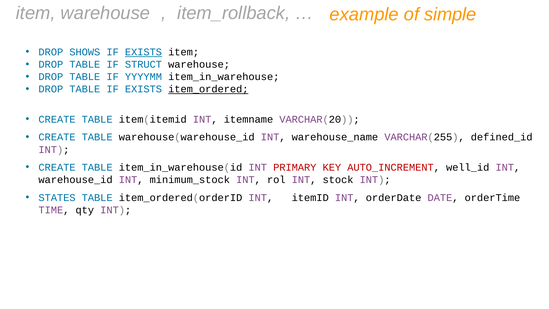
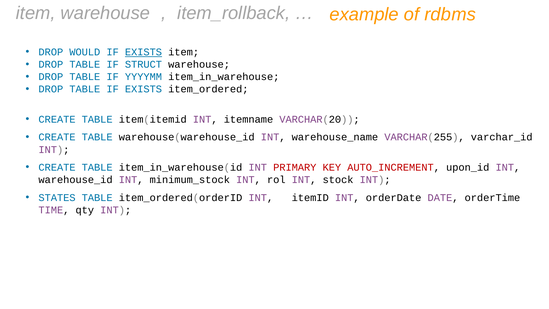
simple: simple -> rdbms
SHOWS: SHOWS -> WOULD
item_ordered underline: present -> none
defined_id: defined_id -> varchar_id
well_id: well_id -> upon_id
